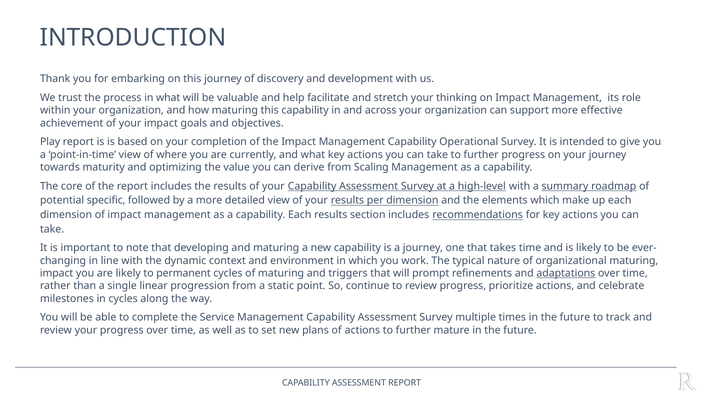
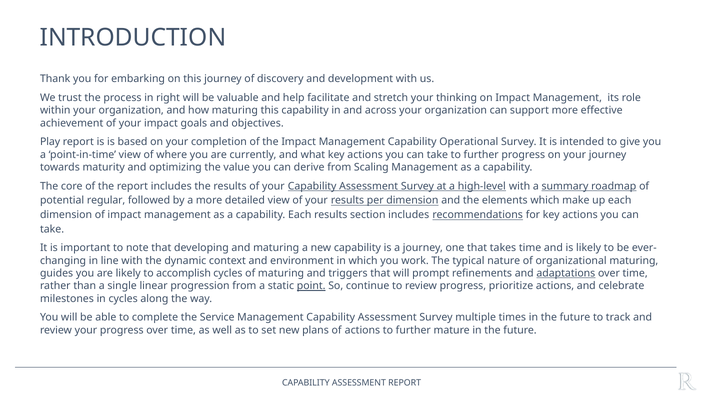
in what: what -> right
specific: specific -> regular
impact at (57, 274): impact -> guides
permanent: permanent -> accomplish
point underline: none -> present
